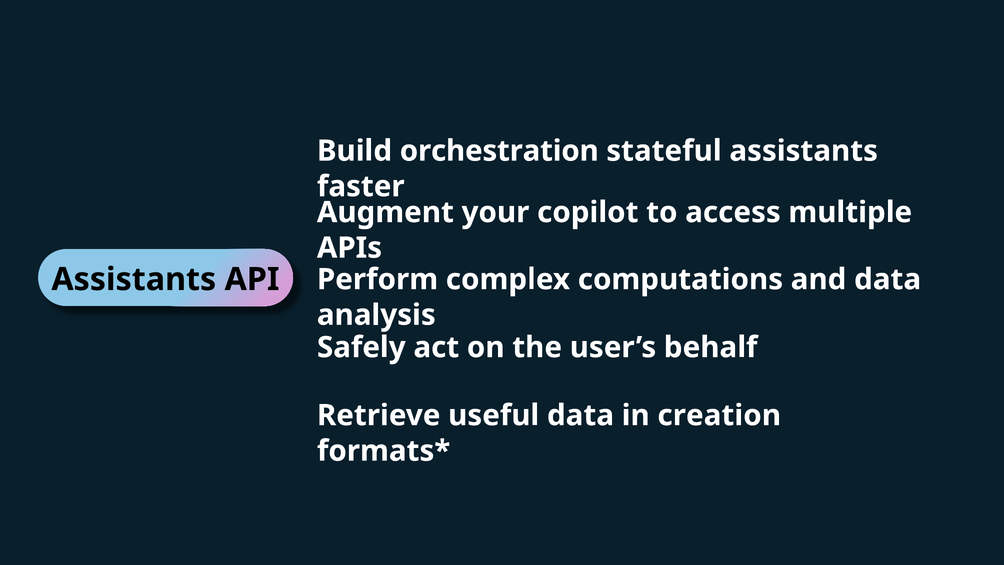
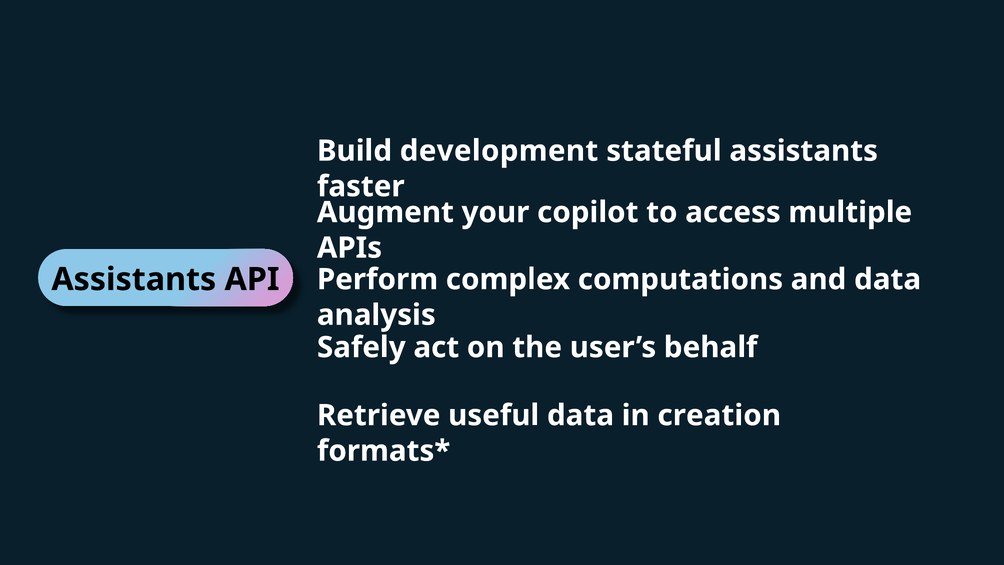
orchestration: orchestration -> development
